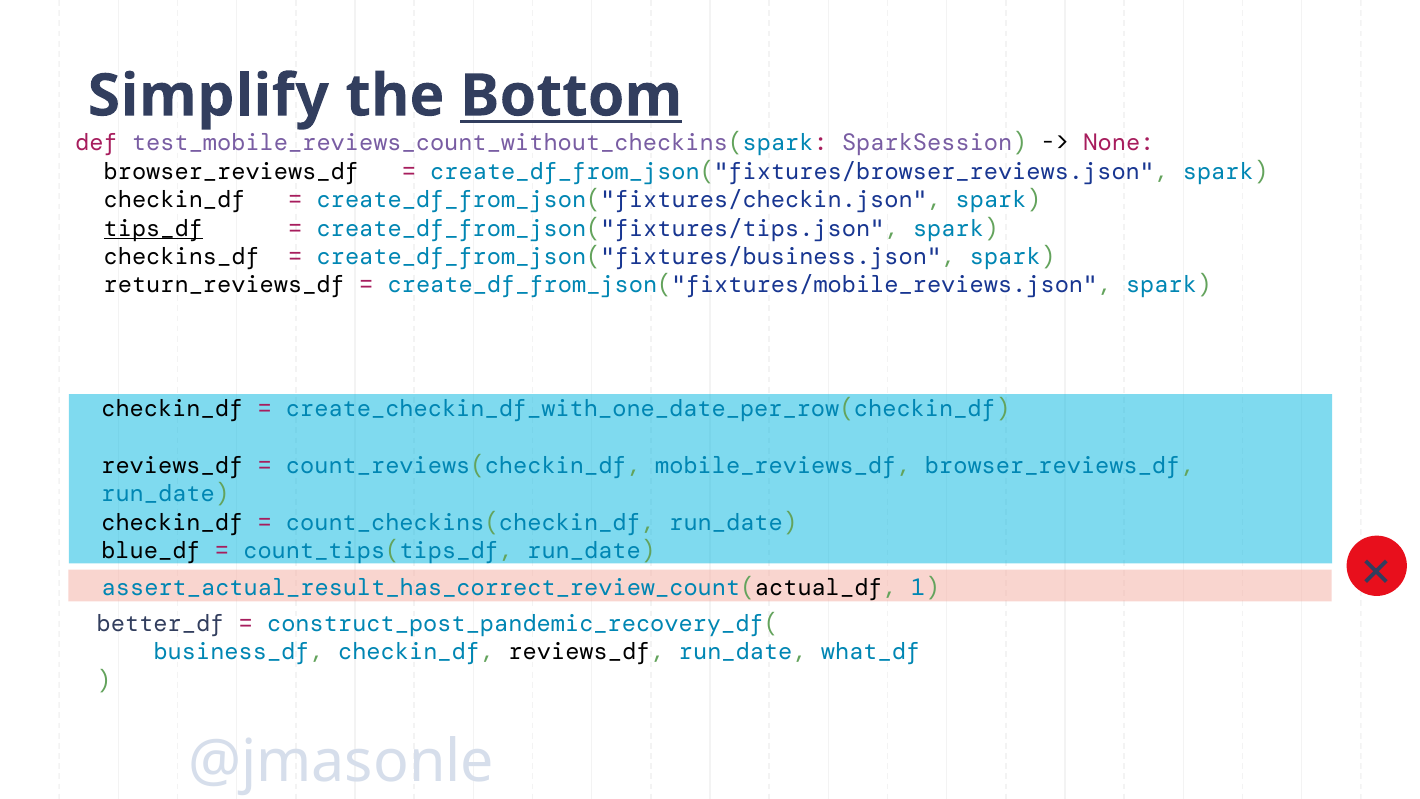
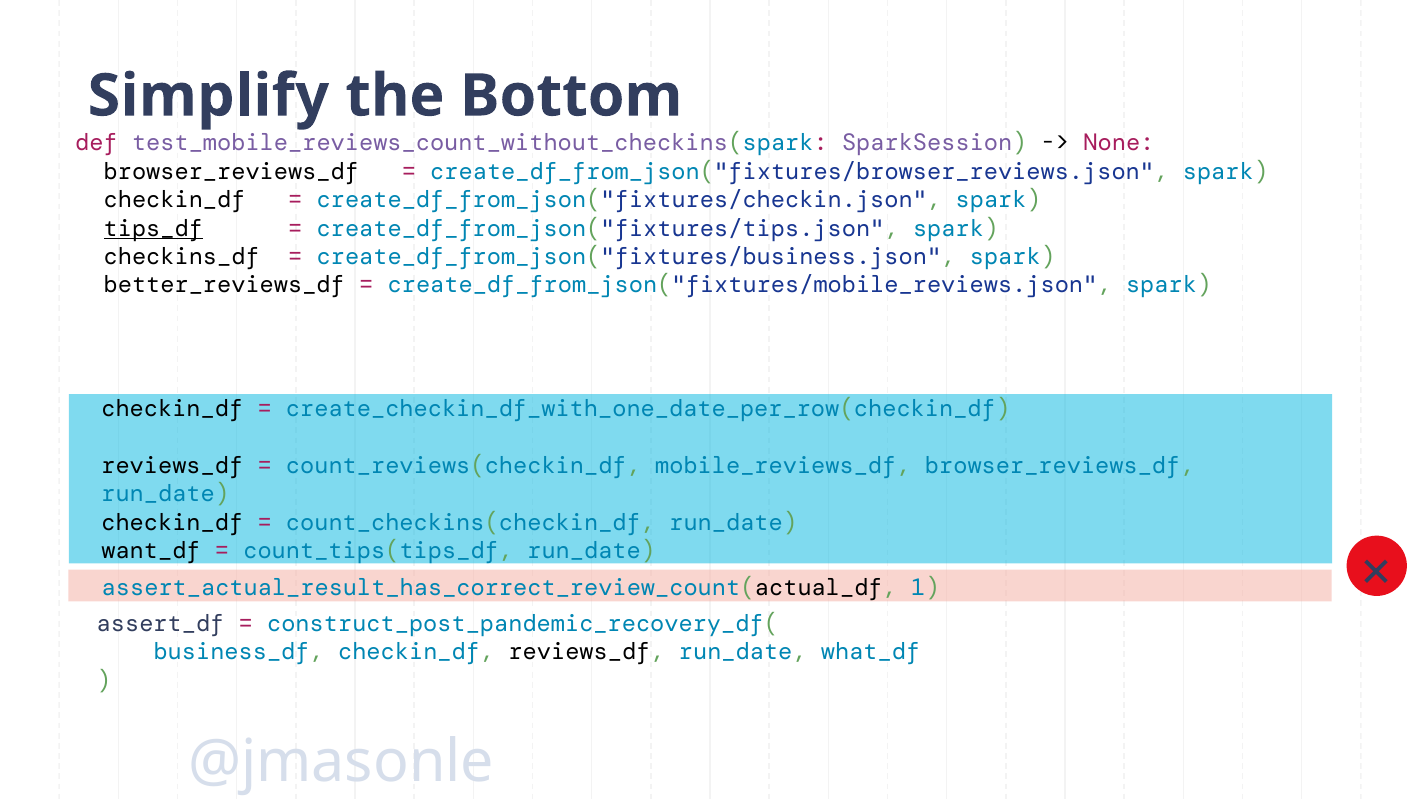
Bottom underline: present -> none
return_reviews_df: return_reviews_df -> better_reviews_df
blue_df: blue_df -> want_df
better_df: better_df -> assert_df
